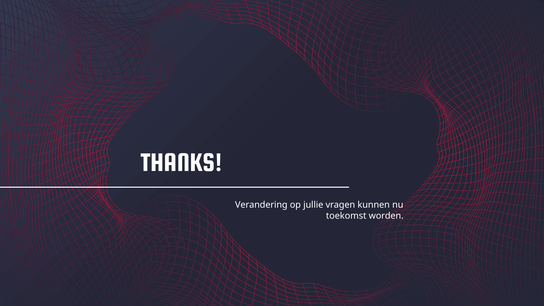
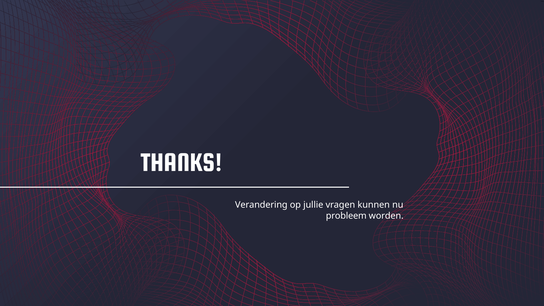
toekomst: toekomst -> probleem
